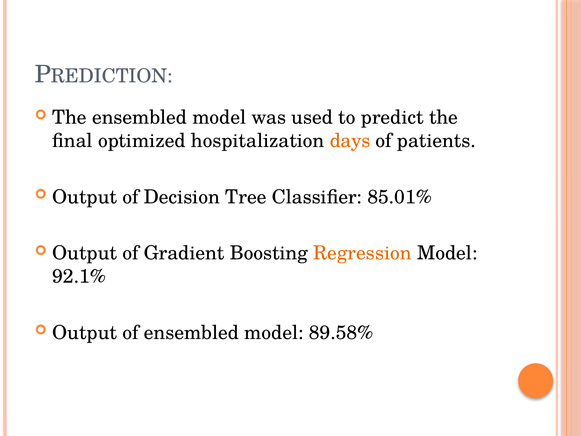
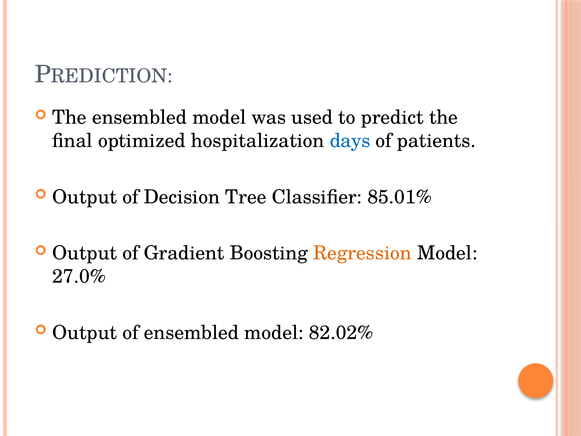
days colour: orange -> blue
92.1%: 92.1% -> 27.0%
89.58%: 89.58% -> 82.02%
